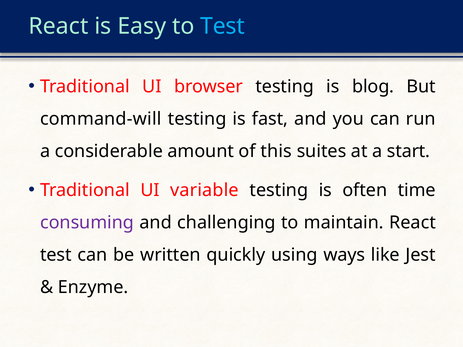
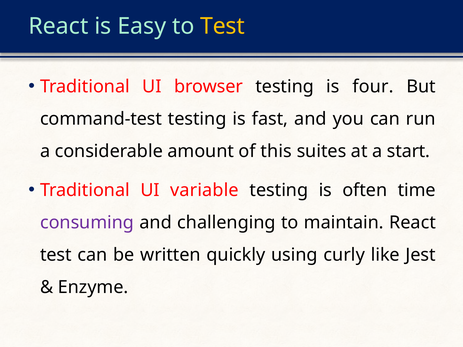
Test at (222, 26) colour: light blue -> yellow
blog: blog -> four
command-will: command-will -> command-test
ways: ways -> curly
